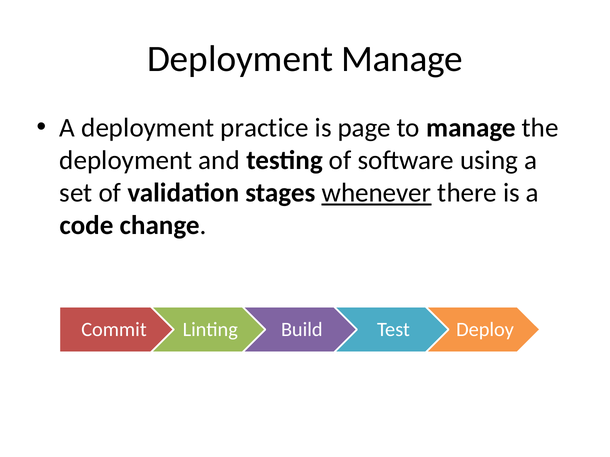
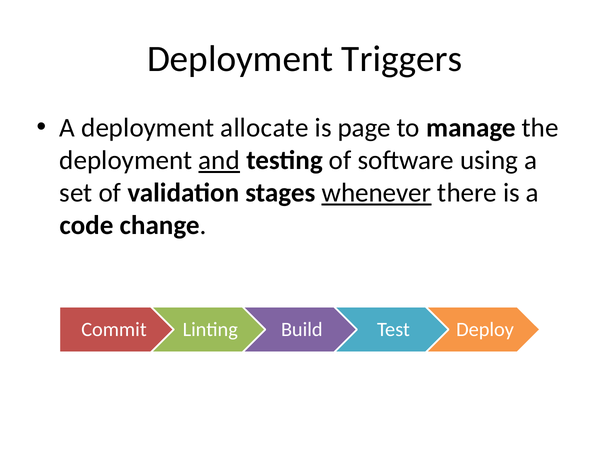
Deployment Manage: Manage -> Triggers
practice: practice -> allocate
and underline: none -> present
